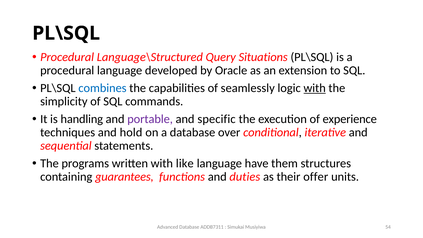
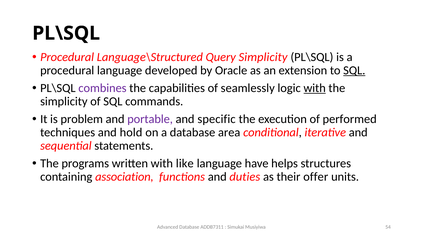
Query Situations: Situations -> Simplicity
SQL at (354, 70) underline: none -> present
combines colour: blue -> purple
handling: handling -> problem
experience: experience -> performed
over: over -> area
them: them -> helps
guarantees: guarantees -> association
